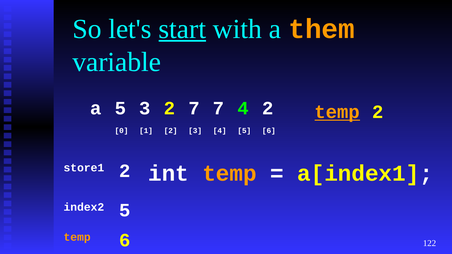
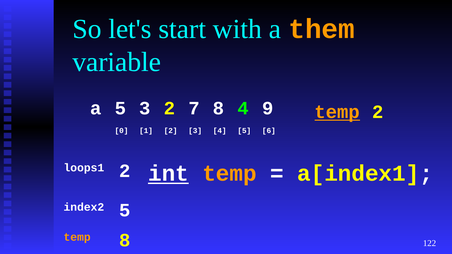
start underline: present -> none
7 7: 7 -> 8
4 2: 2 -> 9
store1: store1 -> loops1
int underline: none -> present
temp 6: 6 -> 8
